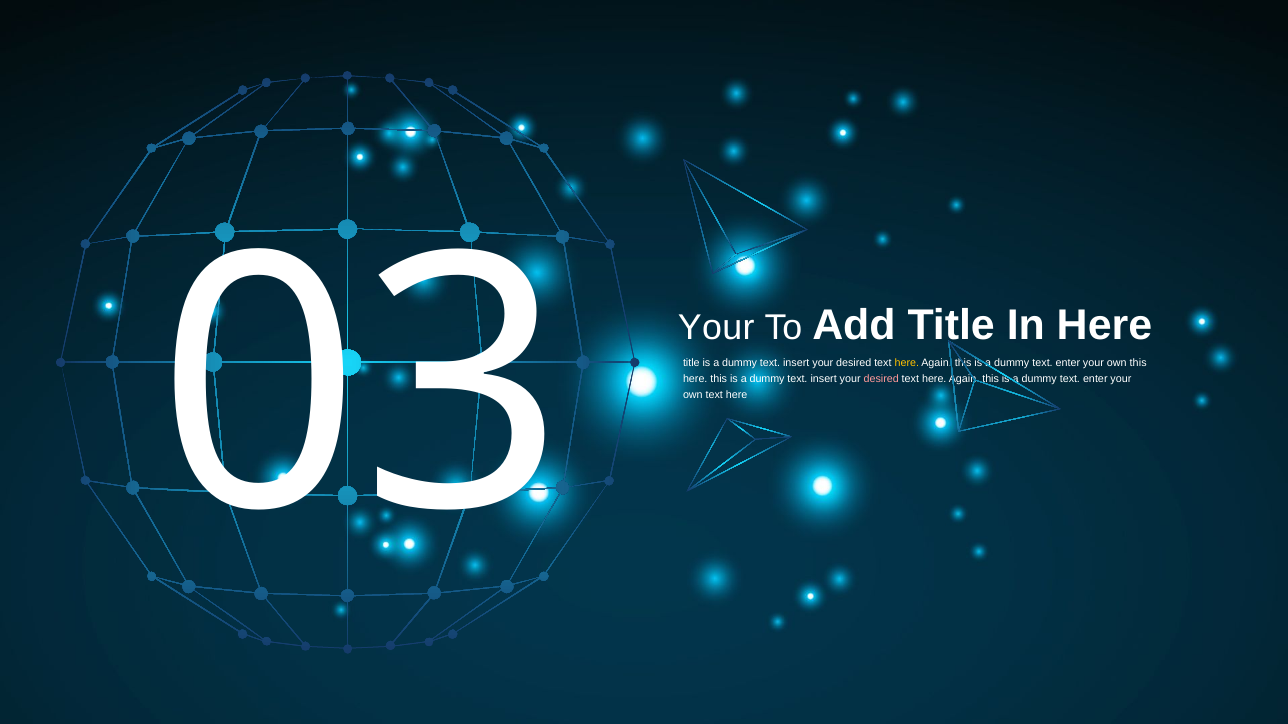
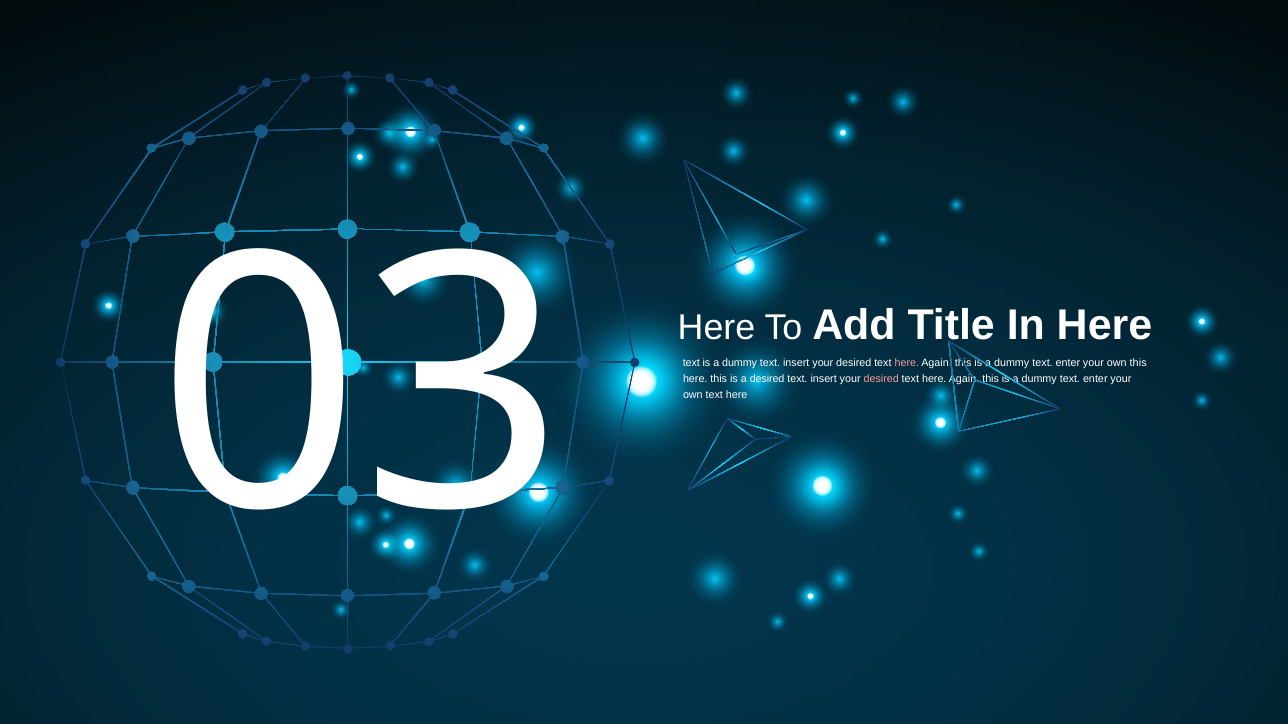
03 title: title -> text
here at (907, 363) colour: yellow -> pink
Your at (716, 328): Your -> Here
dummy at (767, 379): dummy -> desired
